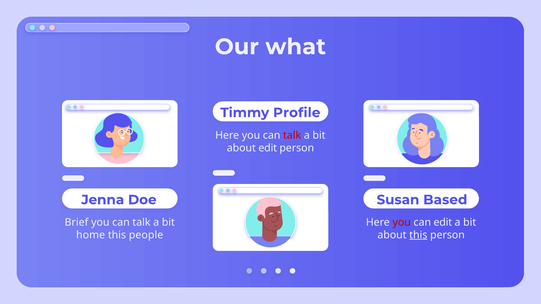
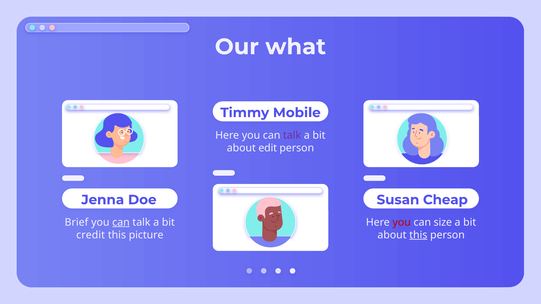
Profile: Profile -> Mobile
talk at (292, 136) colour: red -> purple
Based: Based -> Cheap
can at (121, 222) underline: none -> present
can edit: edit -> size
home: home -> credit
people: people -> picture
